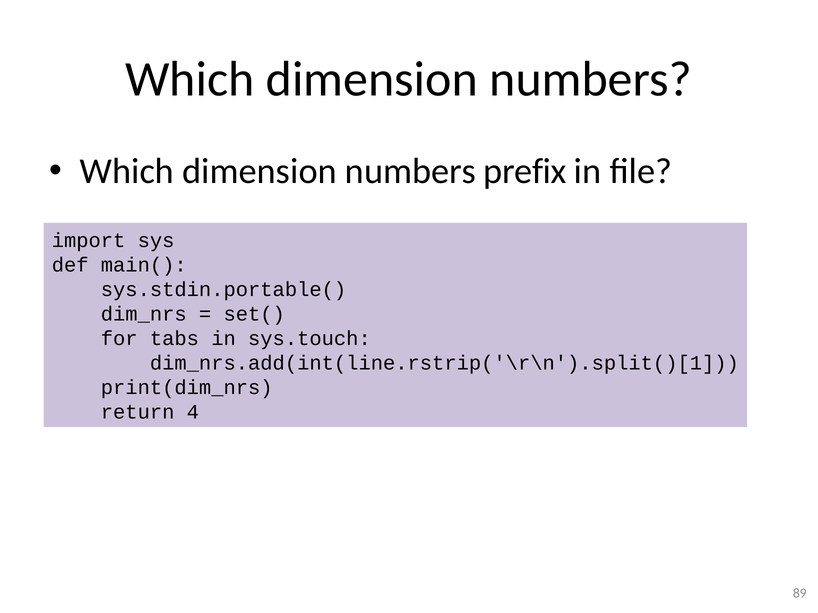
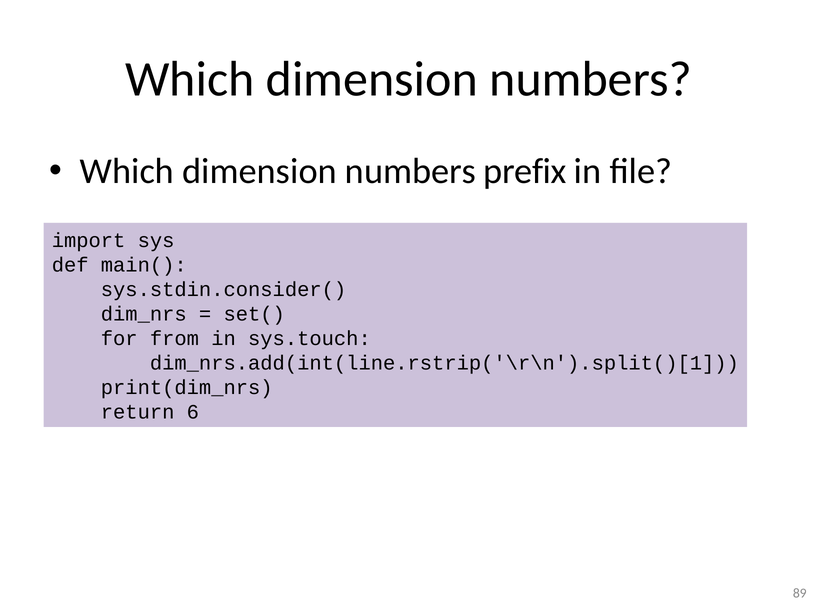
sys.stdin.portable(: sys.stdin.portable( -> sys.stdin.consider(
tabs: tabs -> from
4: 4 -> 6
